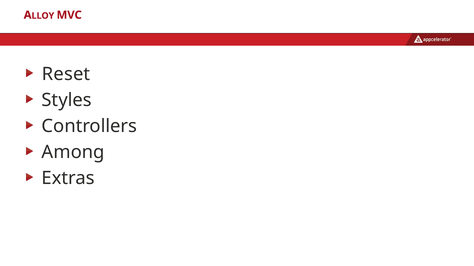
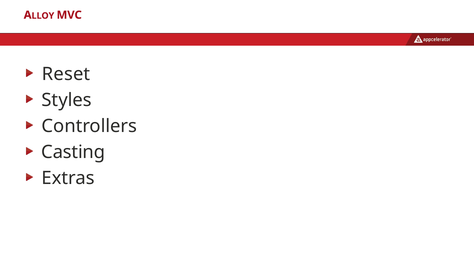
Among: Among -> Casting
